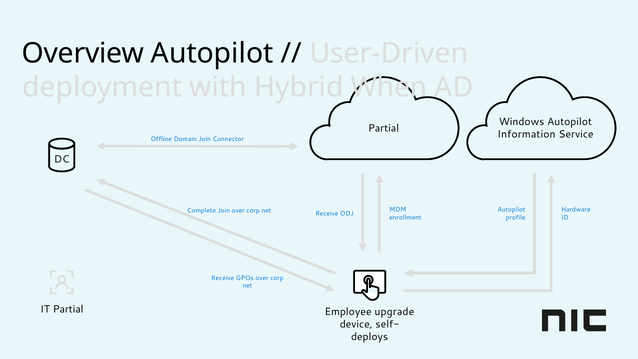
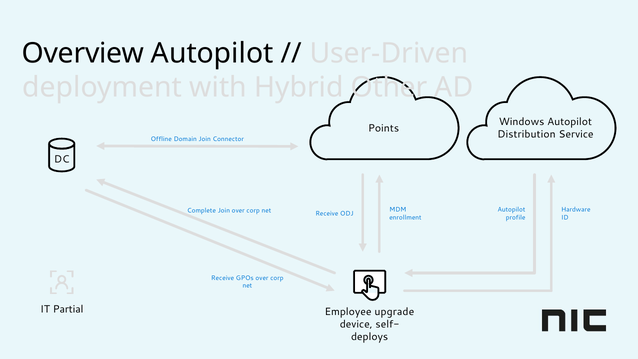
When: When -> Other
Partial at (384, 128): Partial -> Points
Information: Information -> Distribution
